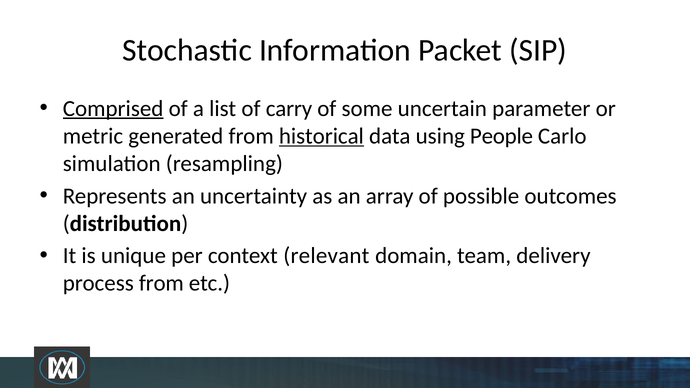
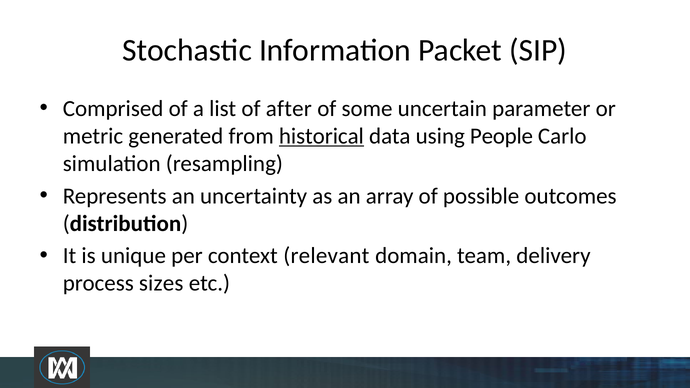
Comprised underline: present -> none
carry: carry -> after
process from: from -> sizes
